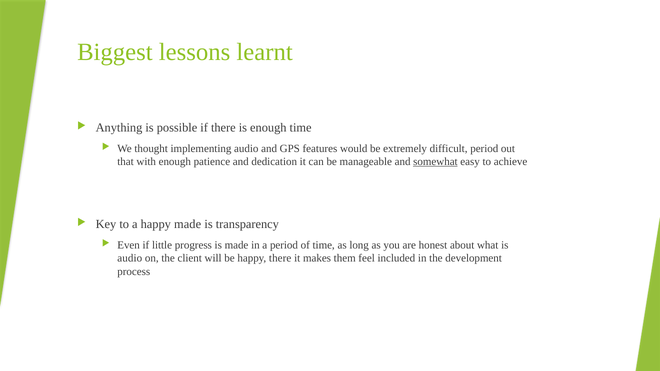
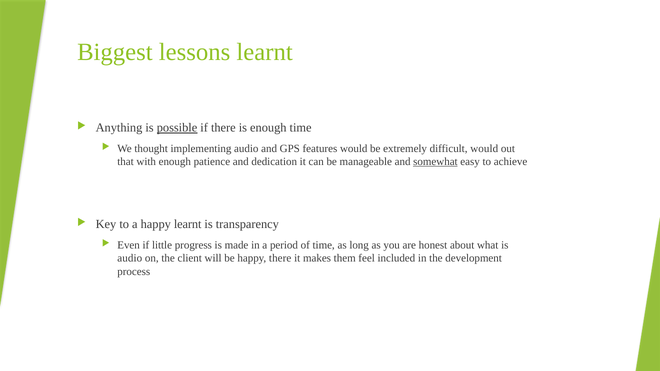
possible underline: none -> present
difficult period: period -> would
happy made: made -> learnt
